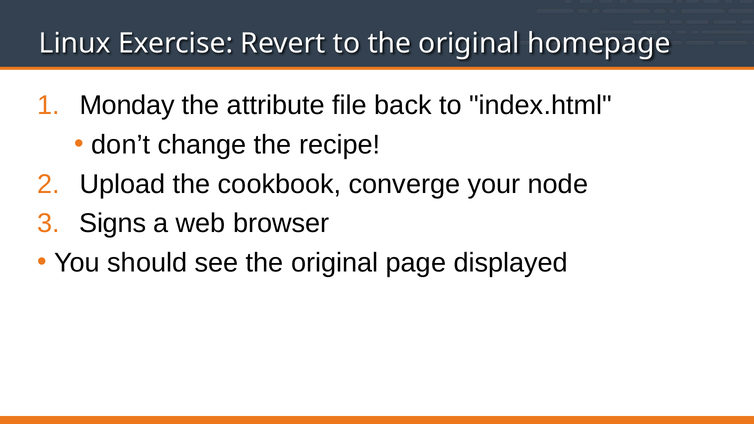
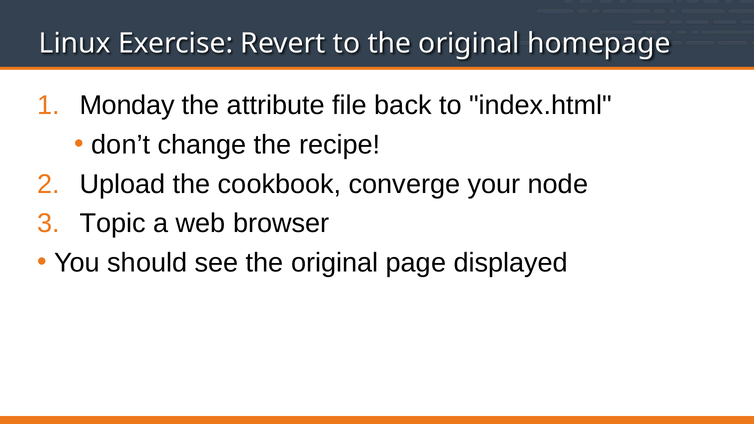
Signs: Signs -> Topic
